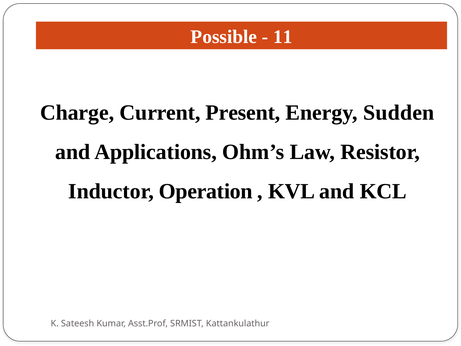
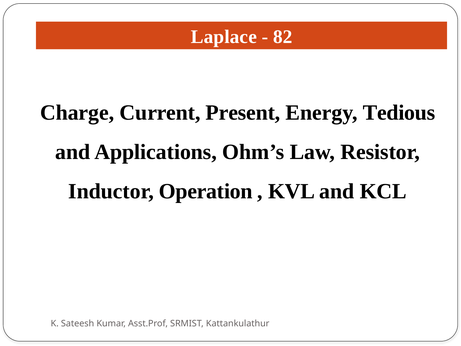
Possible: Possible -> Laplace
11: 11 -> 82
Sudden: Sudden -> Tedious
